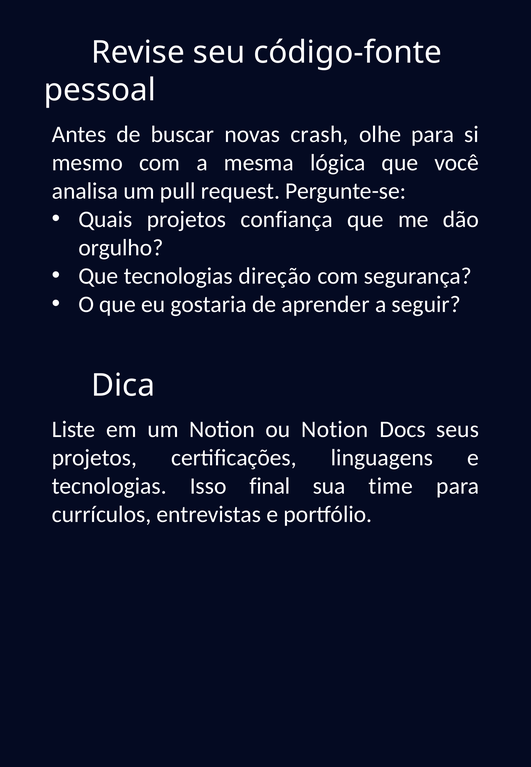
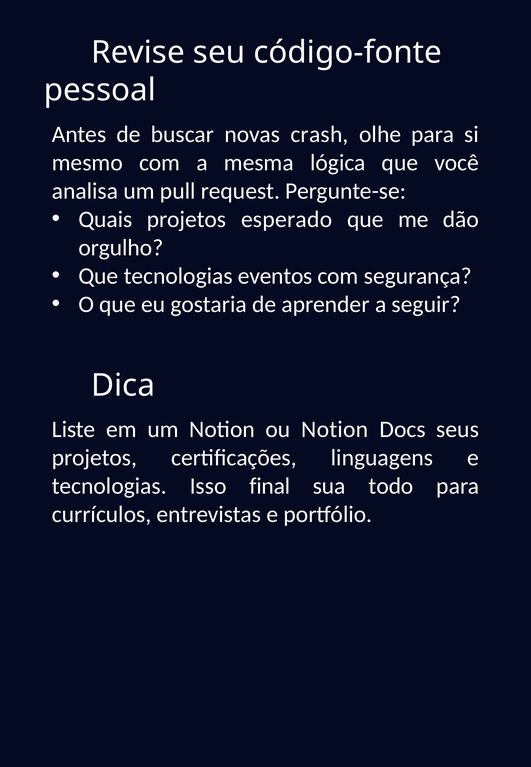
confiança: confiança -> esperado
direção: direção -> eventos
time: time -> todo
